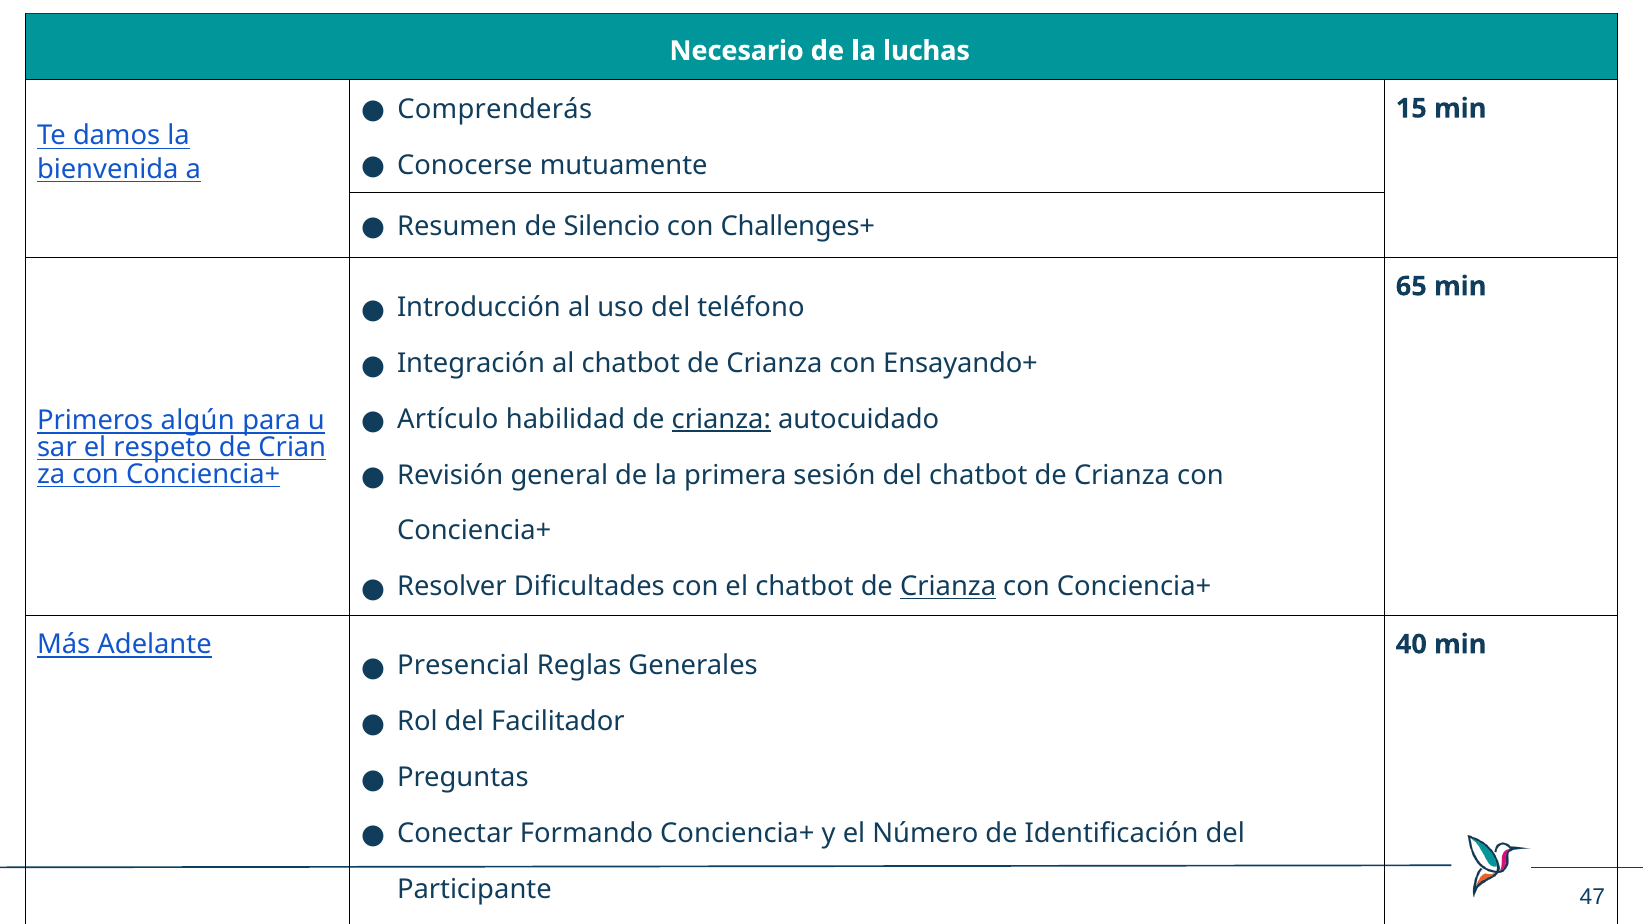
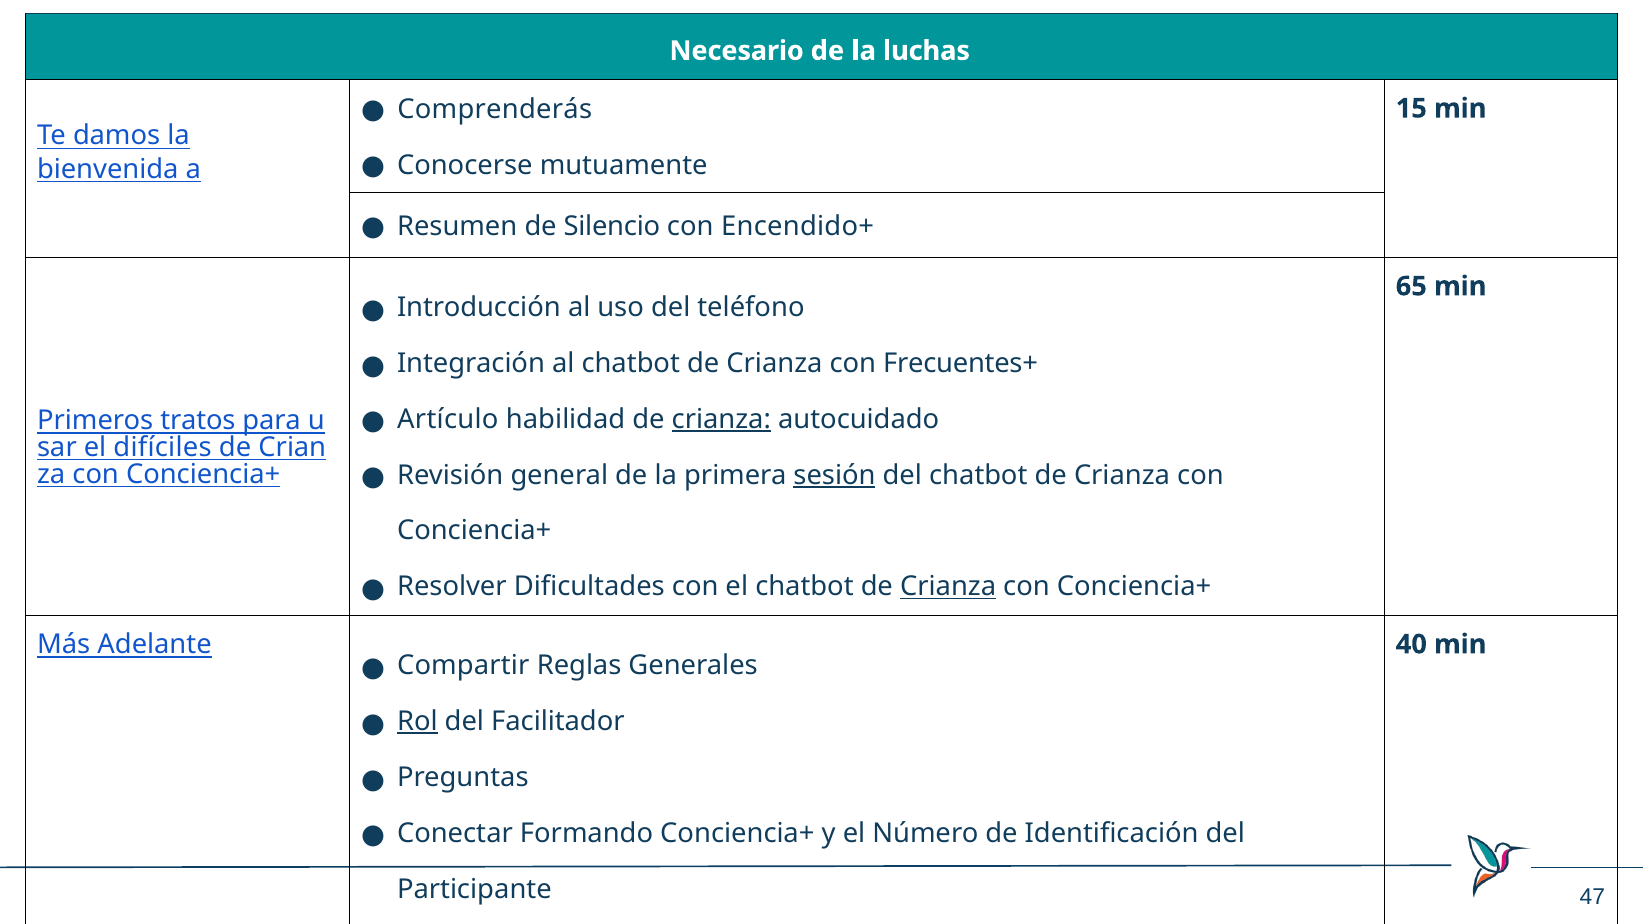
Challenges+: Challenges+ -> Encendido+
Ensayando+: Ensayando+ -> Frecuentes+
algún: algún -> tratos
respeto: respeto -> difíciles
sesión underline: none -> present
Presencial: Presencial -> Compartir
Rol underline: none -> present
